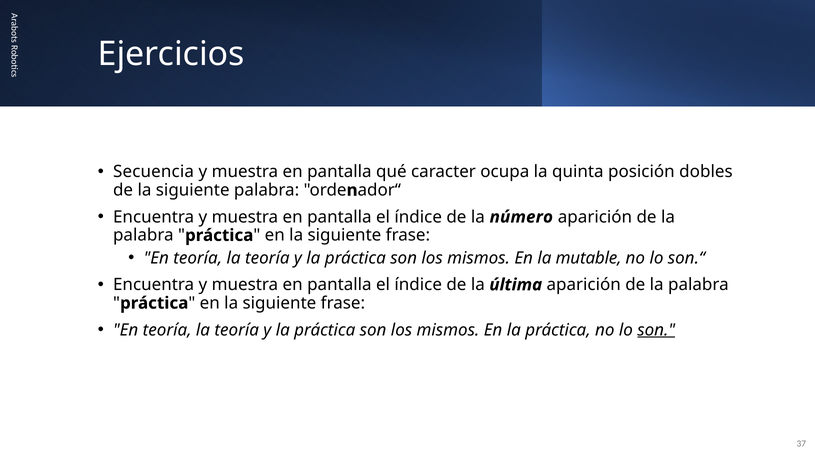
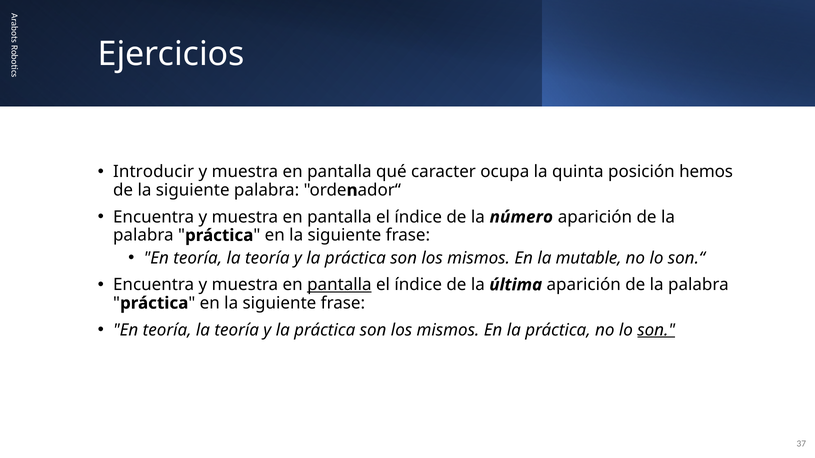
Secuencia: Secuencia -> Introducir
dobles: dobles -> hemos
pantalla at (339, 285) underline: none -> present
